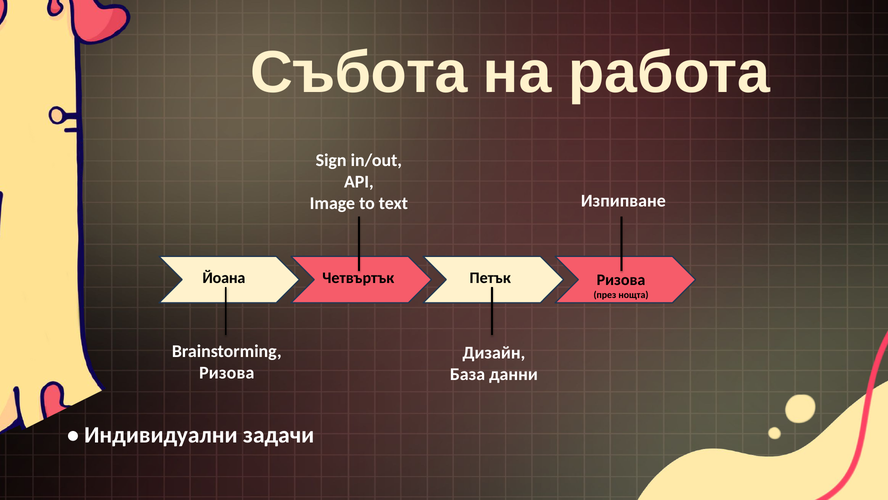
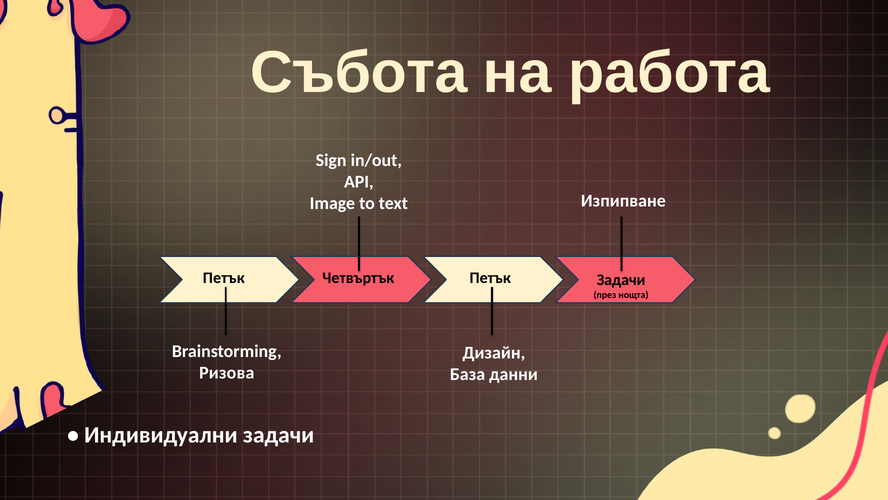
Йоана at (224, 277): Йоана -> Петък
Четвъртък Ризова: Ризова -> Задачи
